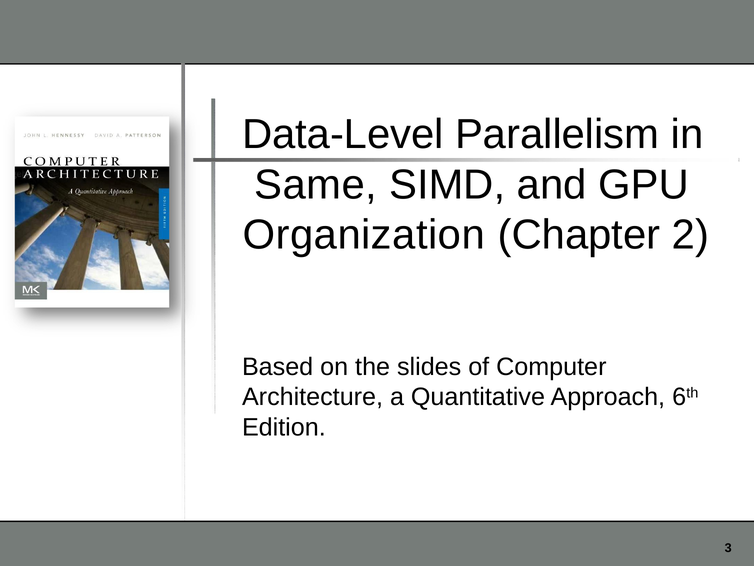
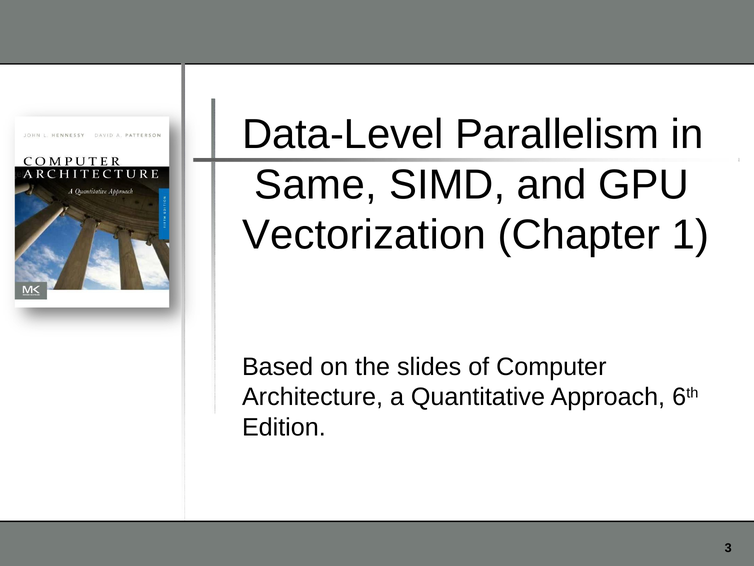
Organization: Organization -> Vectorization
2: 2 -> 1
